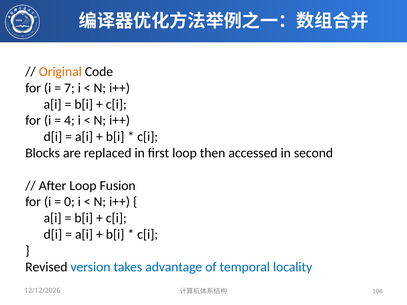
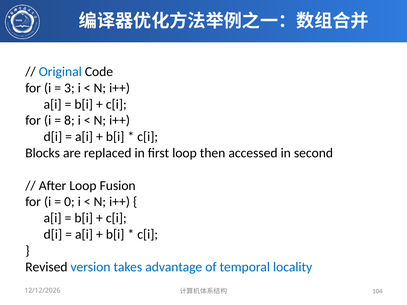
Original colour: orange -> blue
7: 7 -> 3
4: 4 -> 8
